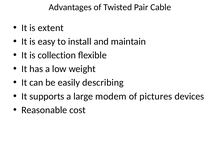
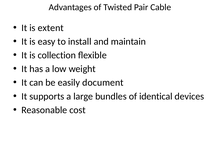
describing: describing -> document
modem: modem -> bundles
pictures: pictures -> identical
